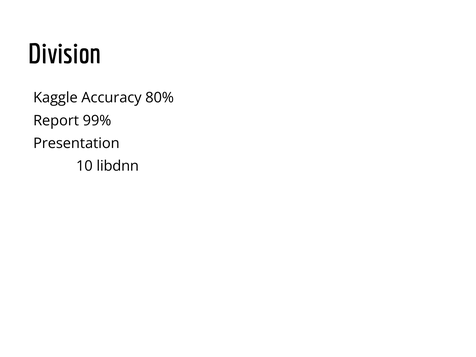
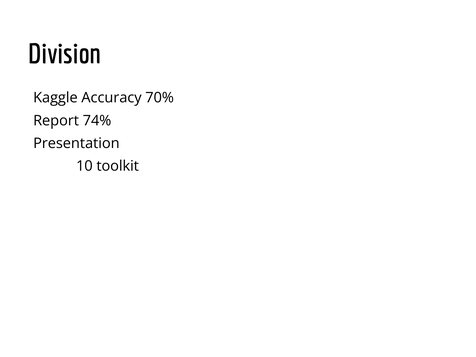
80%: 80% -> 70%
99%: 99% -> 74%
libdnn: libdnn -> toolkit
